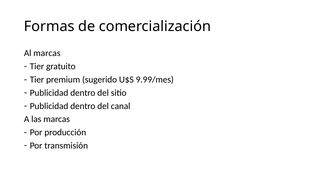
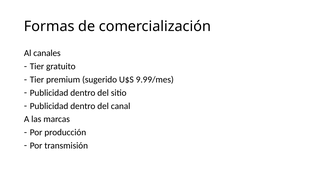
Al marcas: marcas -> canales
